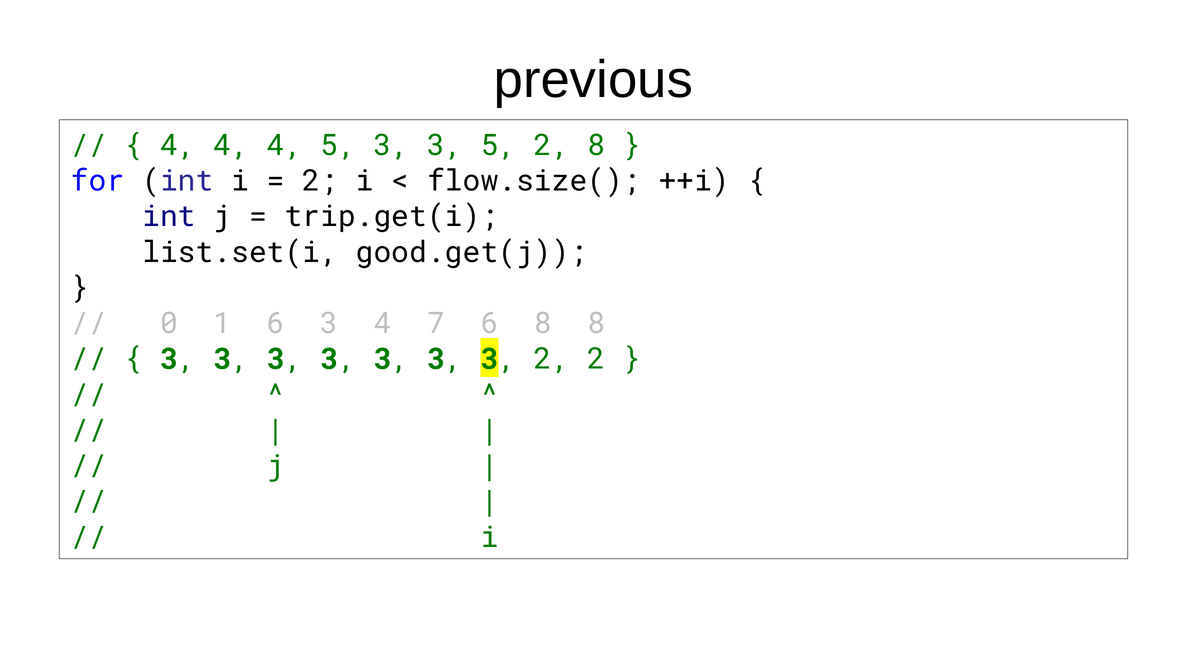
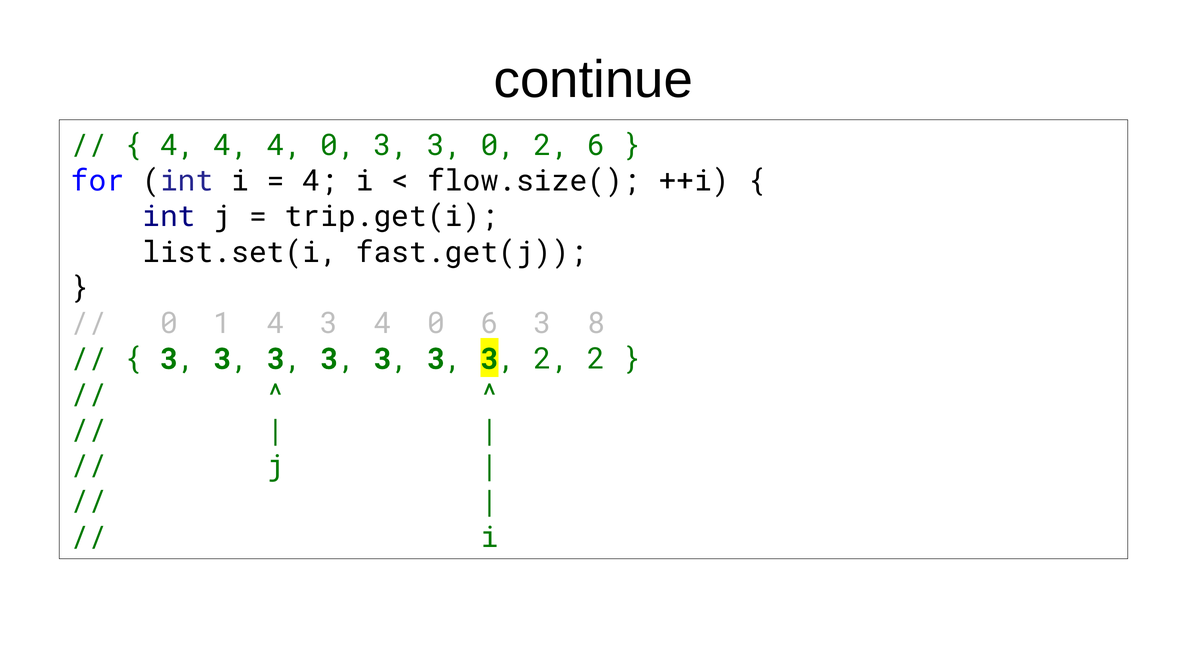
previous: previous -> continue
4 4 5: 5 -> 0
3 5: 5 -> 0
2 8: 8 -> 6
2 at (320, 181): 2 -> 4
good.get(j: good.get(j -> fast.get(j
1 6: 6 -> 4
3 4 7: 7 -> 0
8 at (543, 323): 8 -> 3
